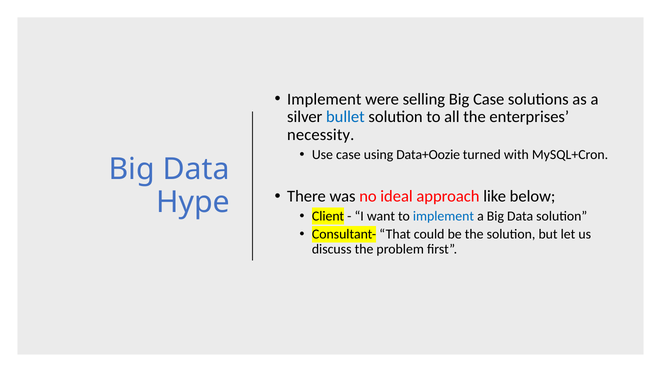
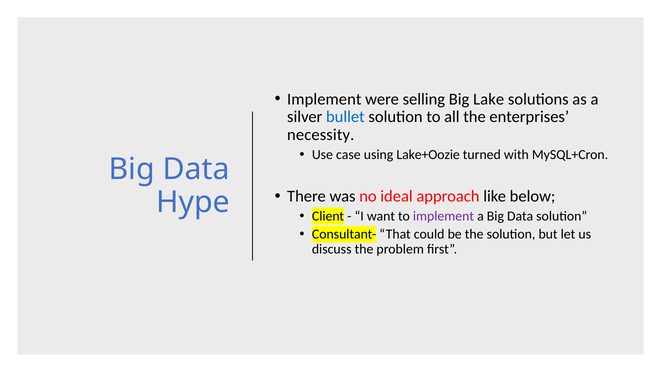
Big Case: Case -> Lake
Data+Oozie: Data+Oozie -> Lake+Oozie
implement at (443, 216) colour: blue -> purple
